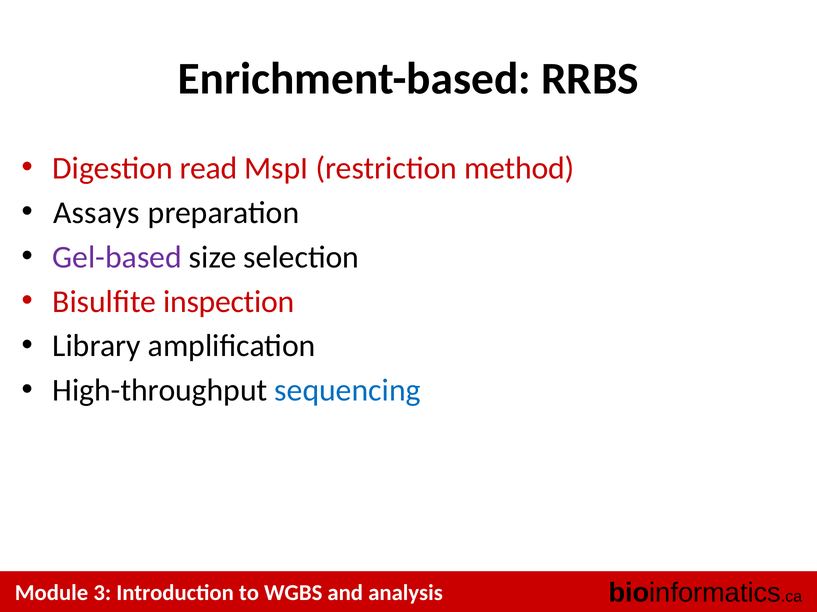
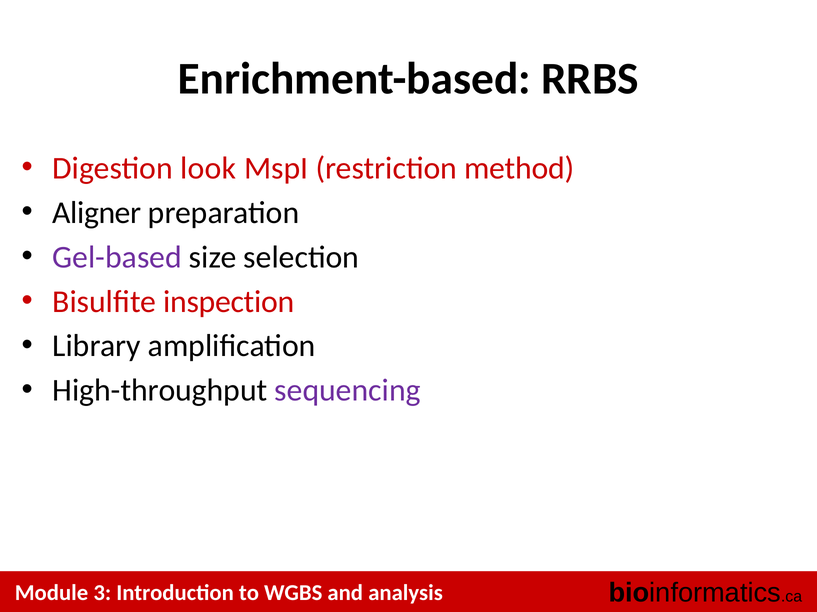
read: read -> look
Assays: Assays -> Aligner
sequencing colour: blue -> purple
